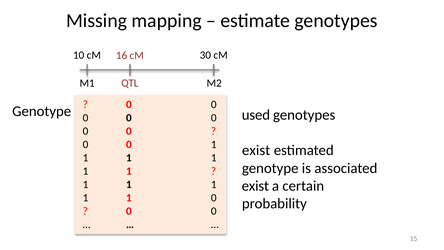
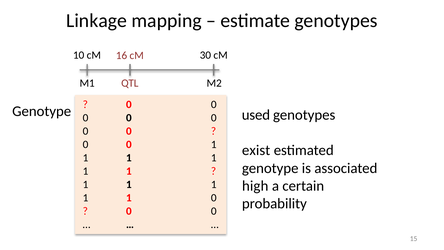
Missing: Missing -> Linkage
exist at (255, 186): exist -> high
